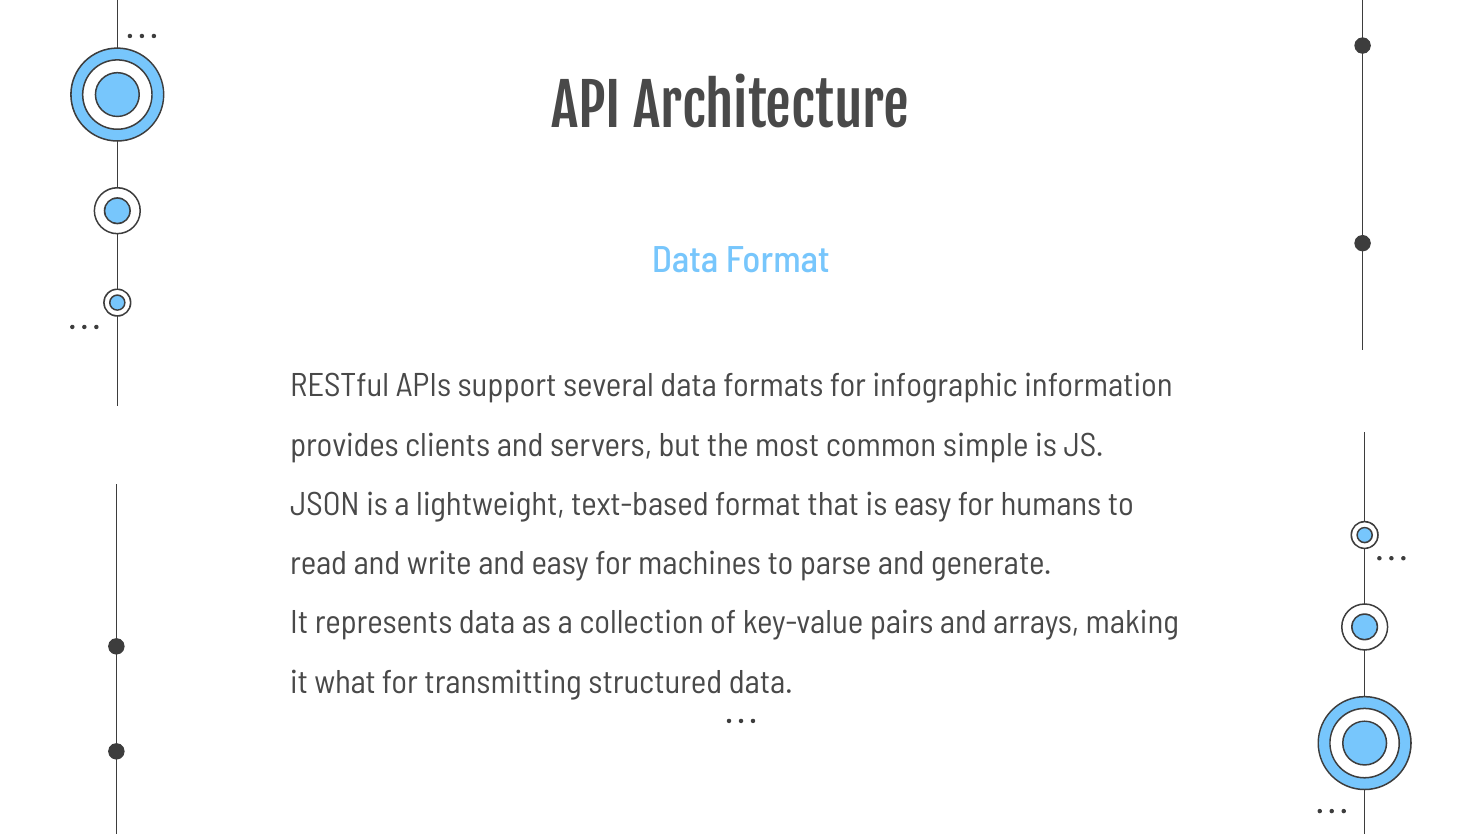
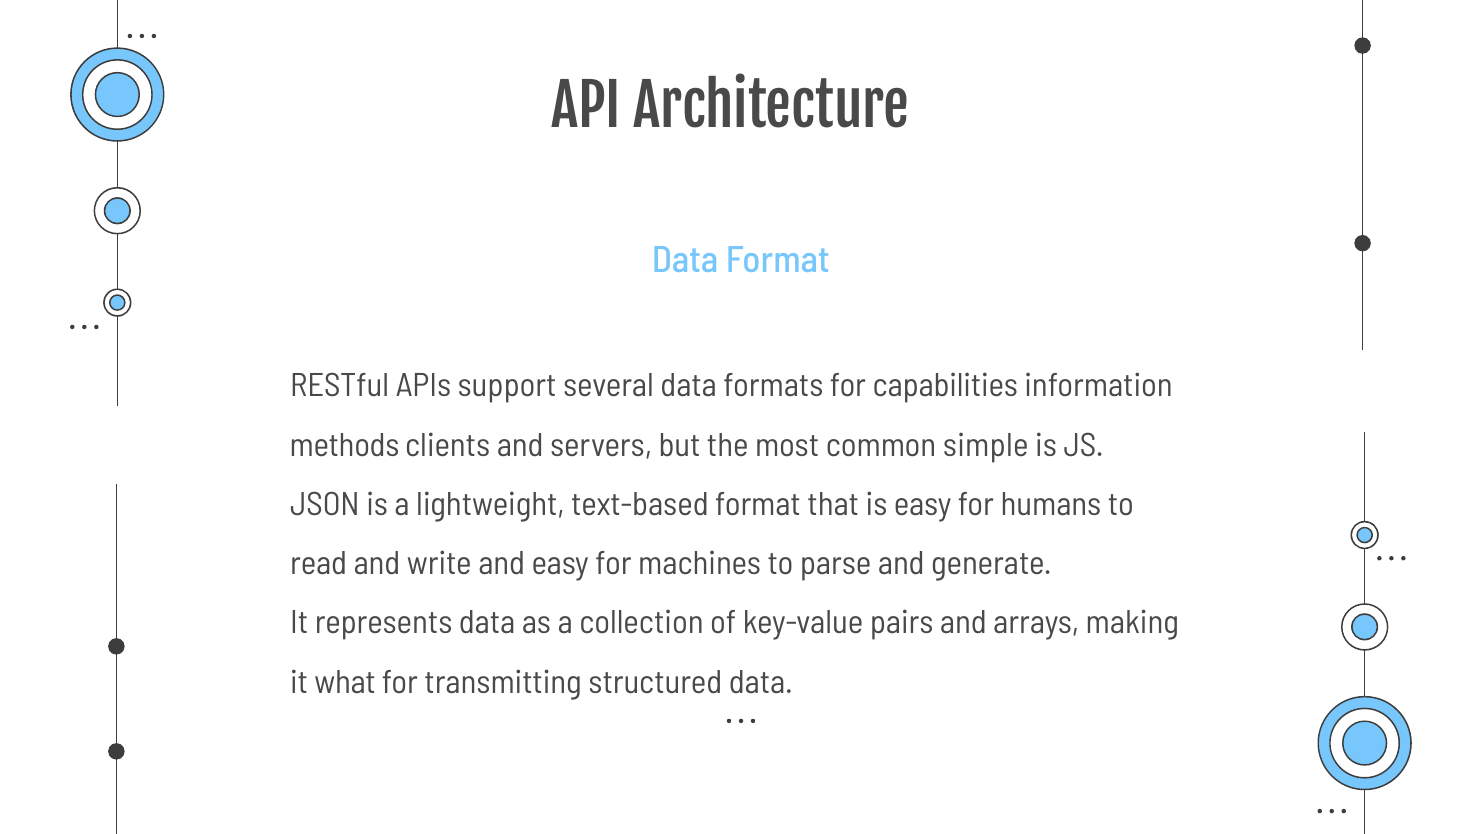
infographic: infographic -> capabilities
provides: provides -> methods
